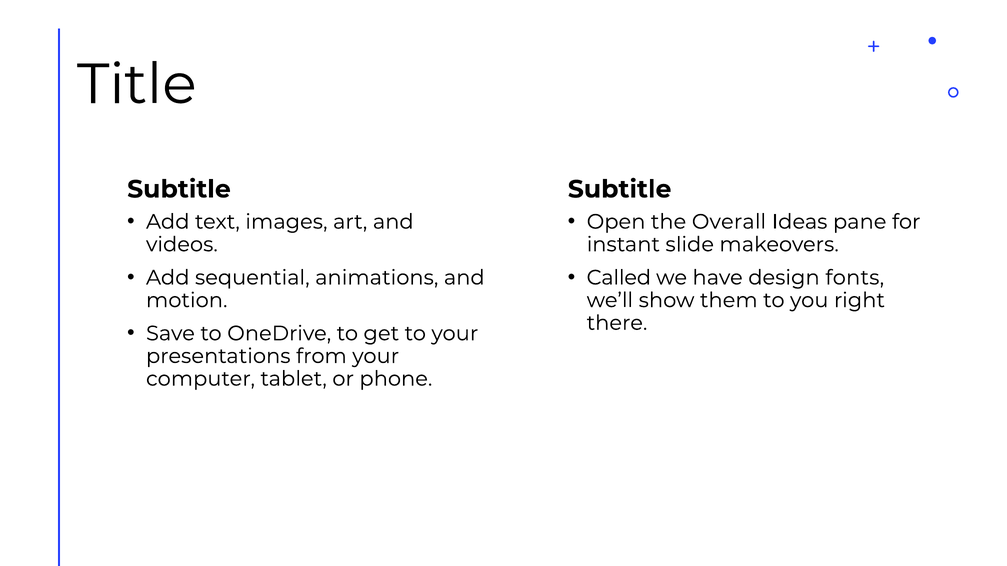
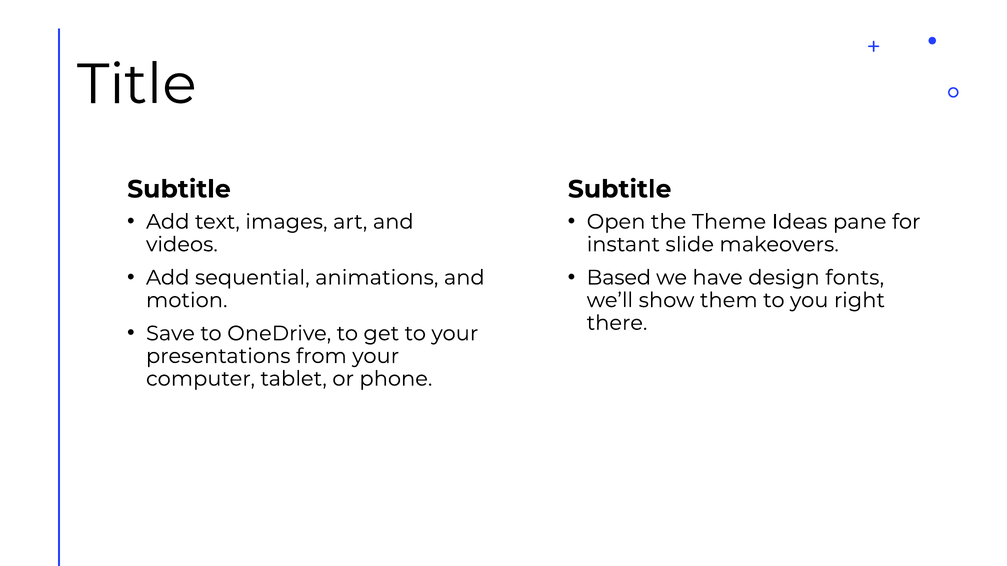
Overall: Overall -> Theme
Called: Called -> Based
